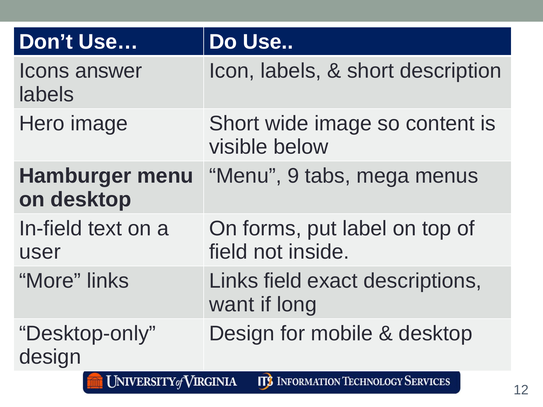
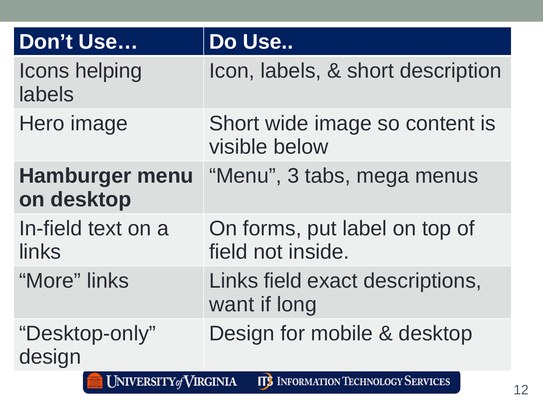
answer: answer -> helping
9: 9 -> 3
user at (40, 252): user -> links
